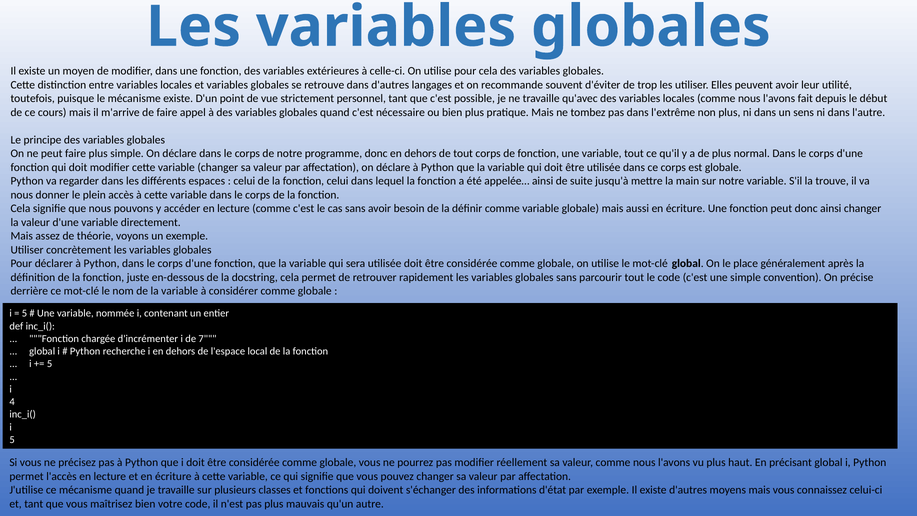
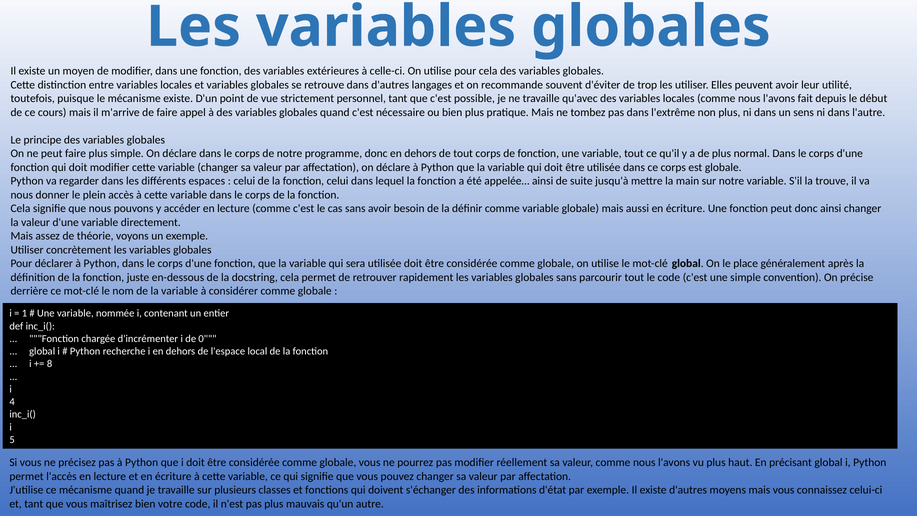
5 at (24, 313): 5 -> 1
7: 7 -> 0
5 at (50, 364): 5 -> 8
